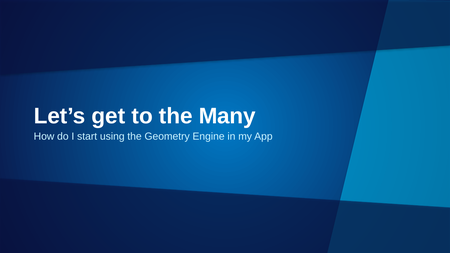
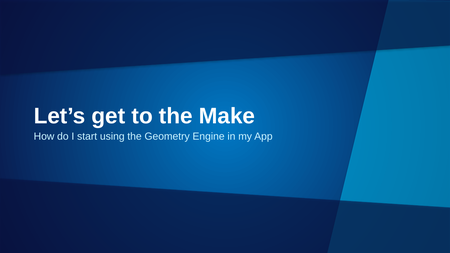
Many: Many -> Make
